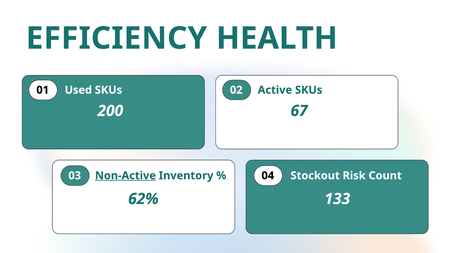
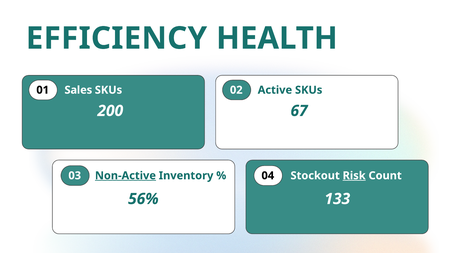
Used: Used -> Sales
Risk underline: none -> present
62%: 62% -> 56%
